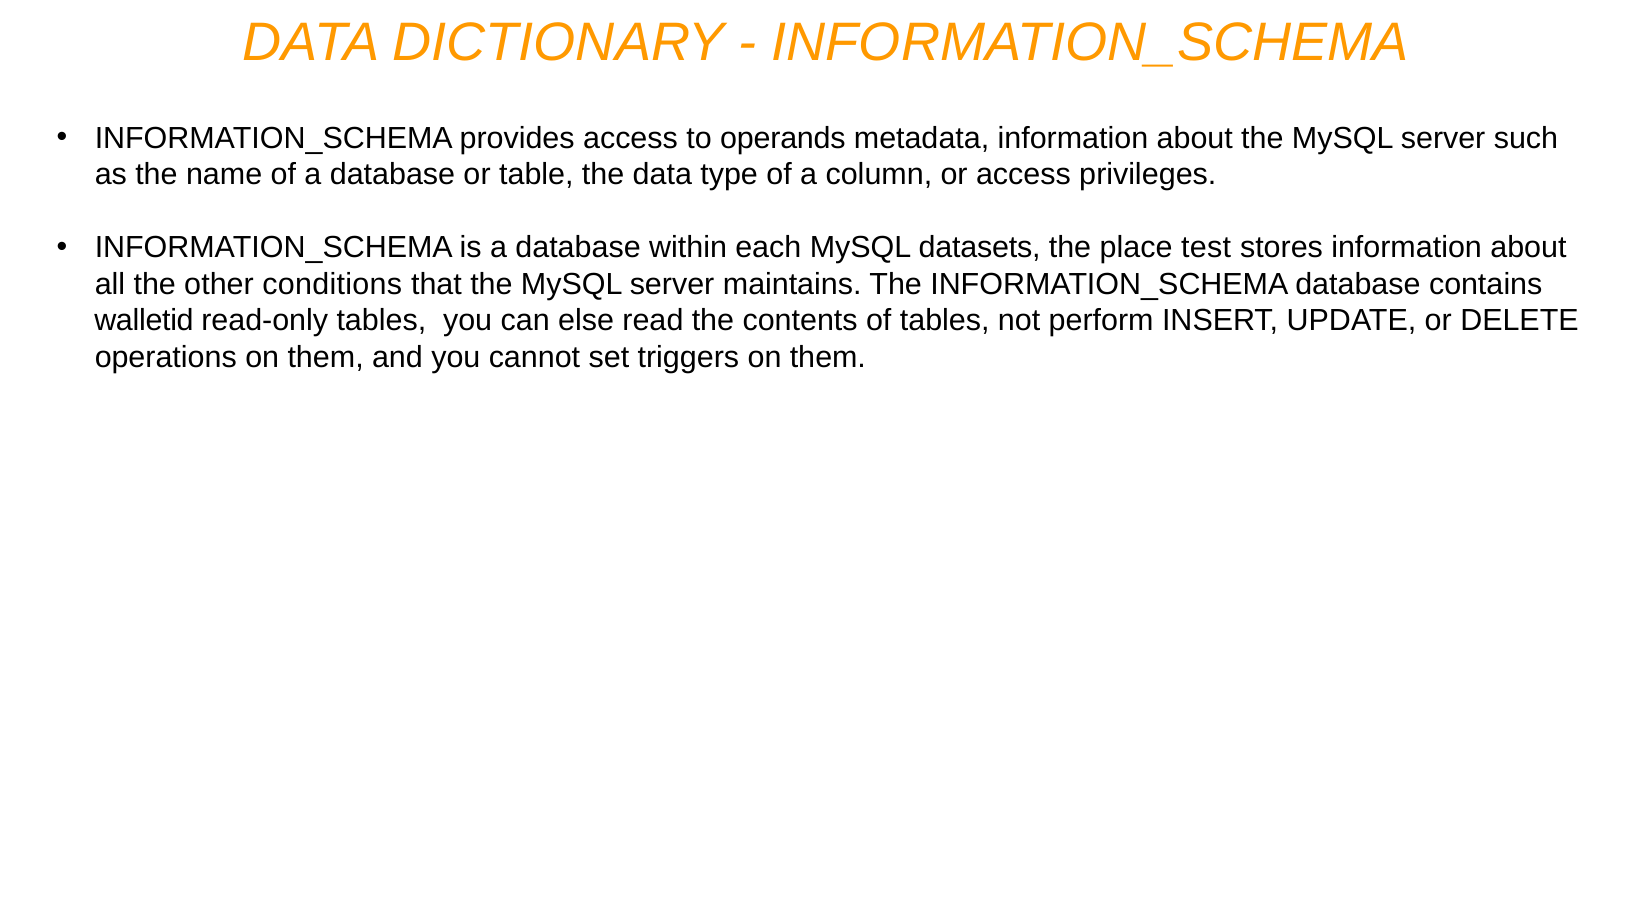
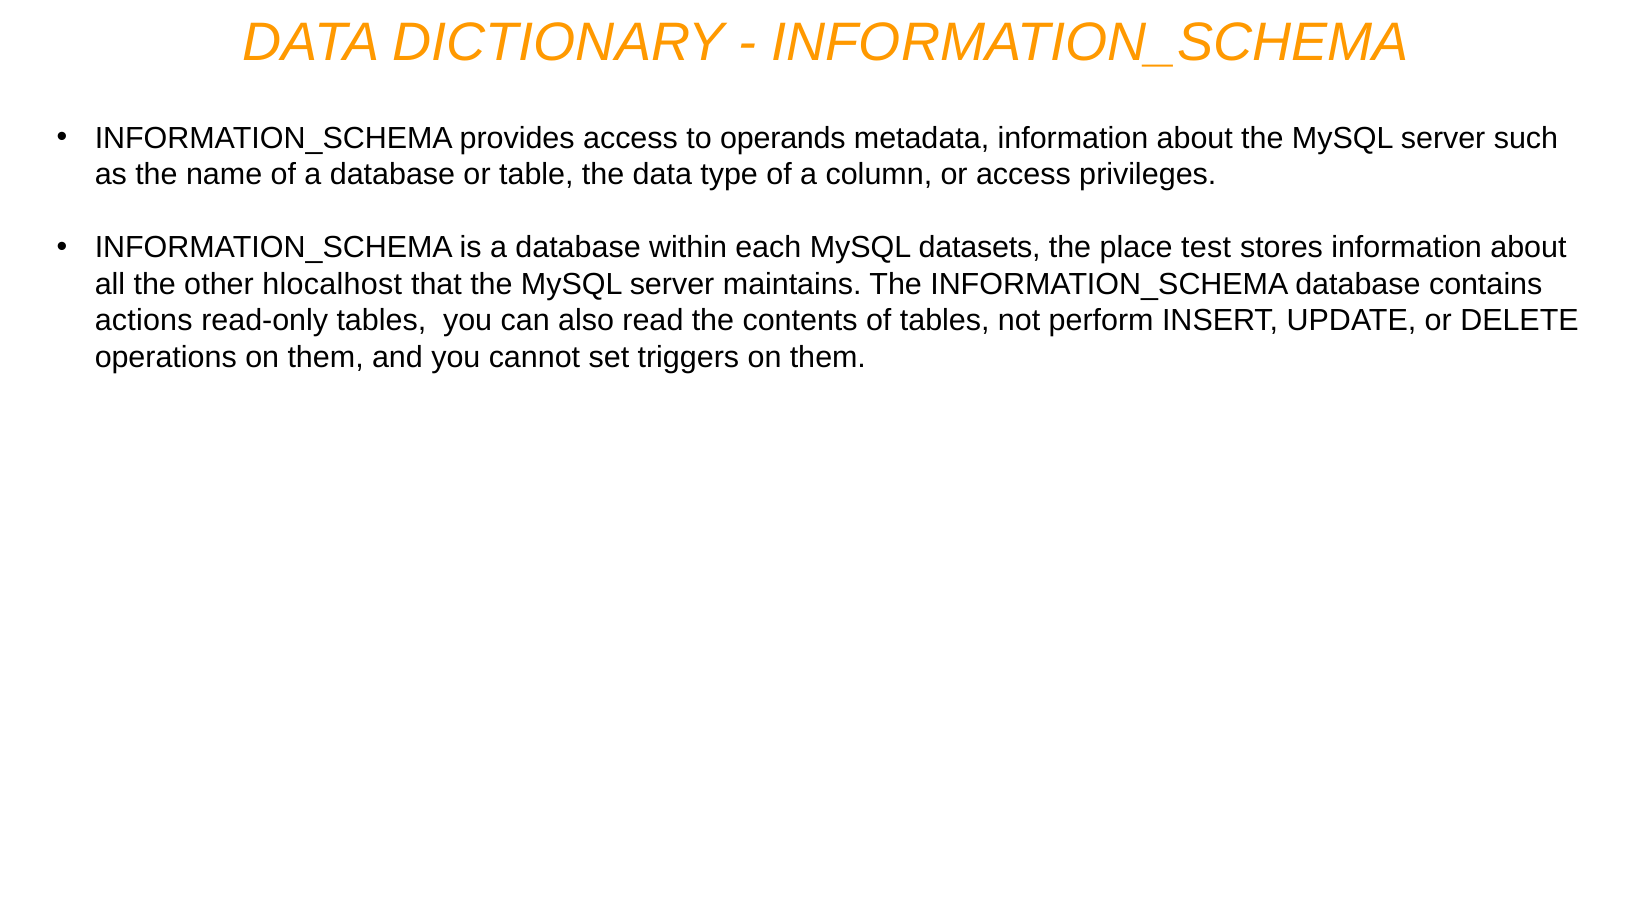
conditions: conditions -> hlocalhost
walletid: walletid -> actions
else: else -> also
